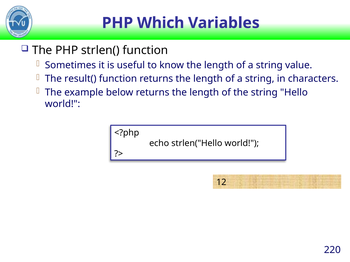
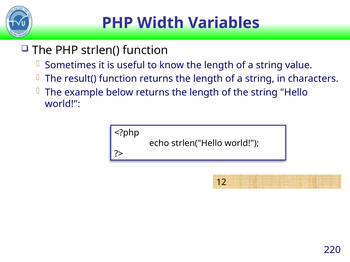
Which: Which -> Width
